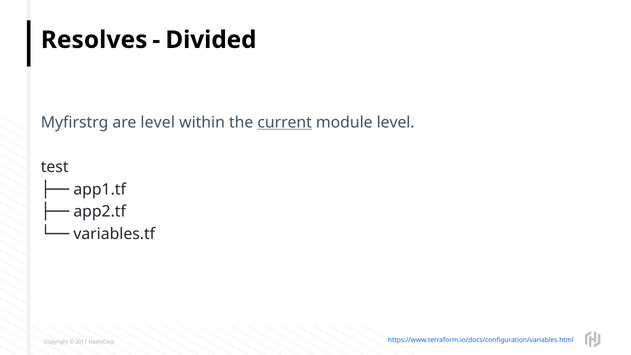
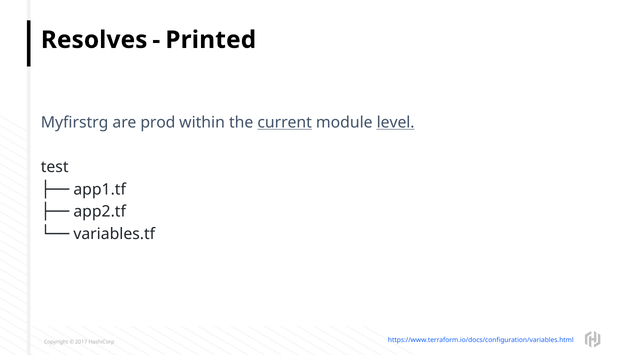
Divided: Divided -> Printed
are level: level -> prod
level at (396, 122) underline: none -> present
